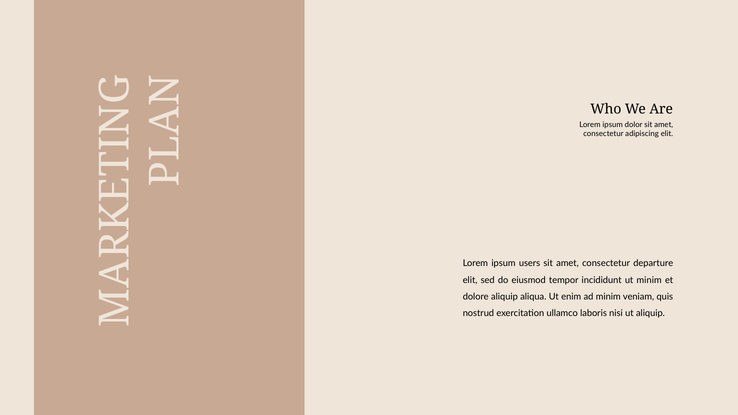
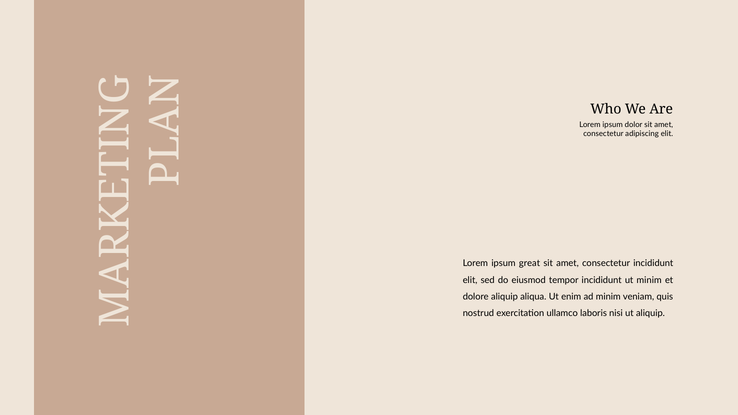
users: users -> great
consectetur departure: departure -> incididunt
